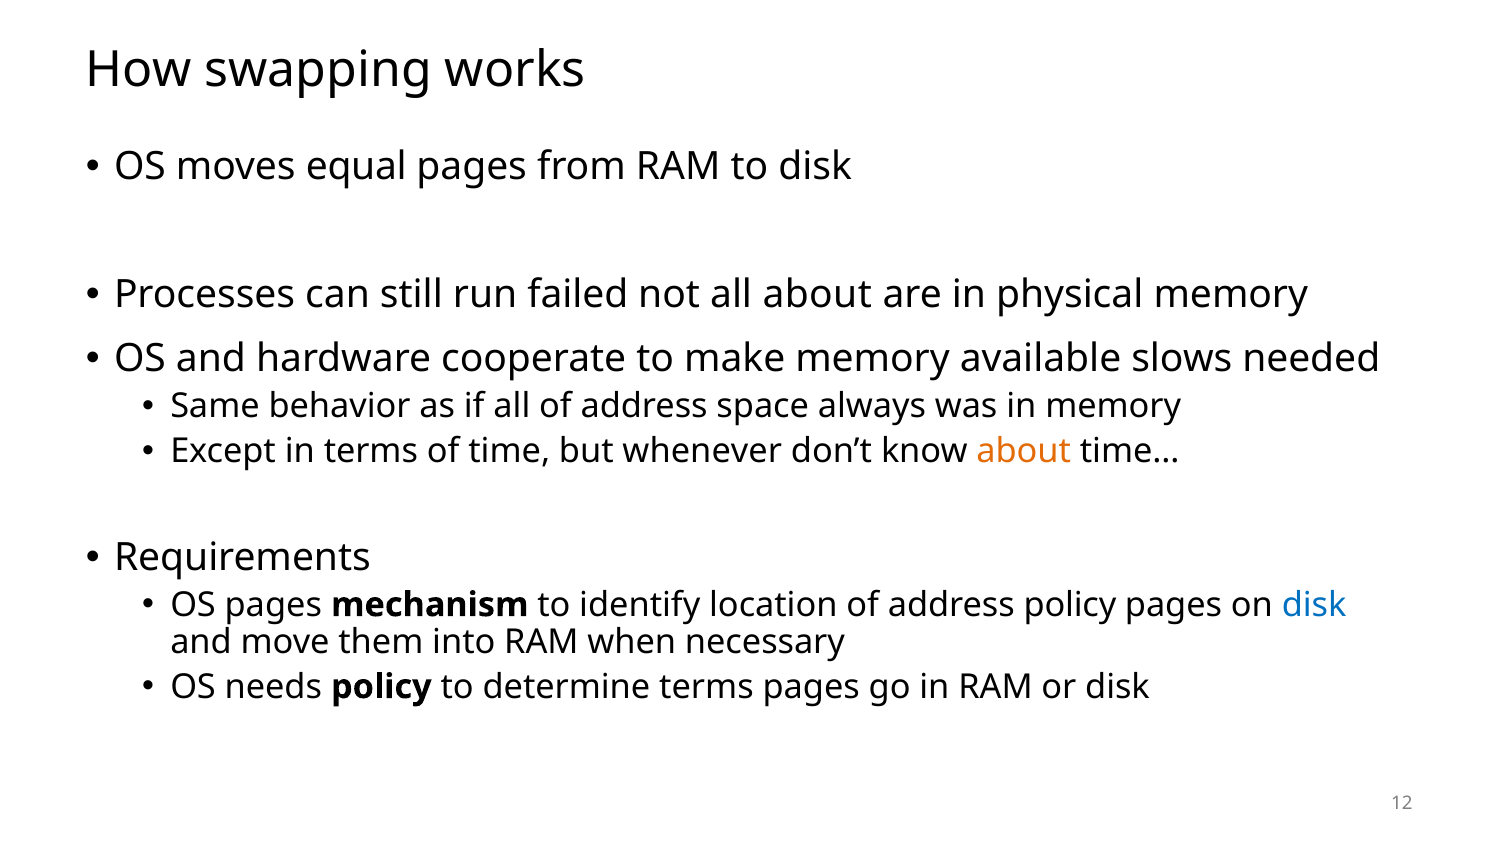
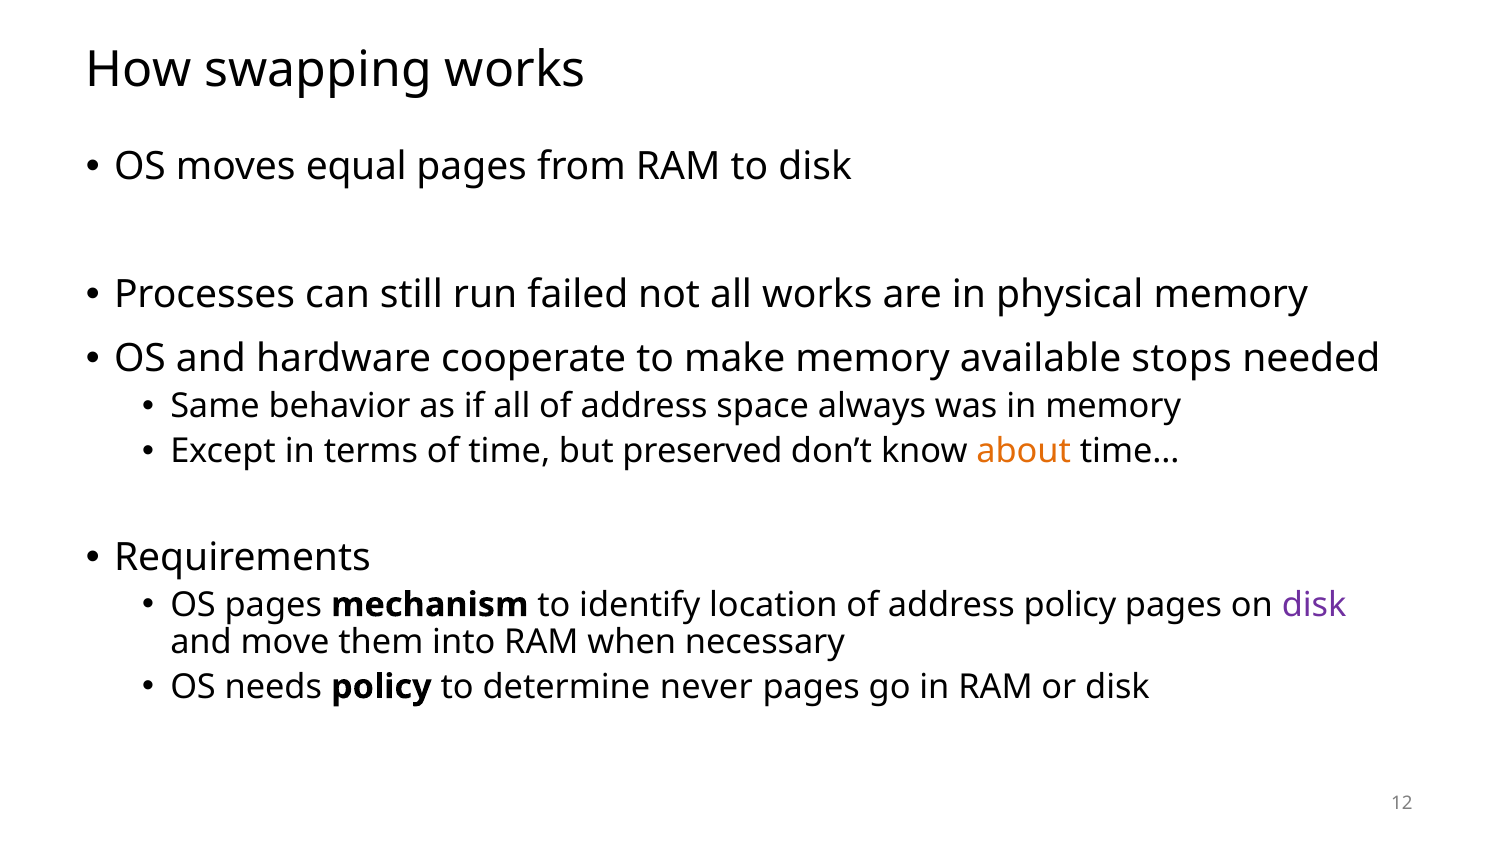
all about: about -> works
slows: slows -> stops
whenever: whenever -> preserved
disk at (1314, 605) colour: blue -> purple
determine terms: terms -> never
